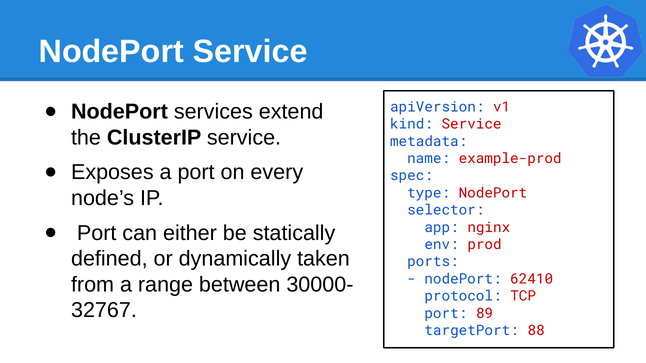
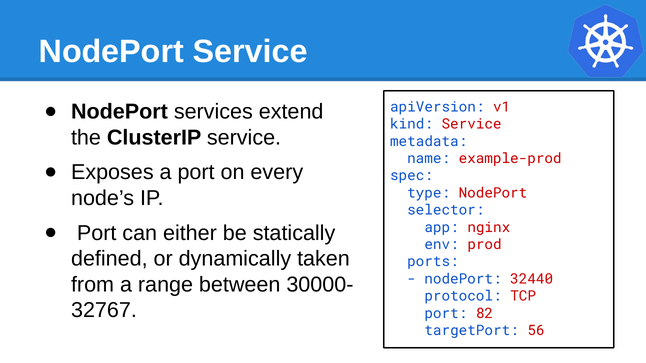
62410: 62410 -> 32440
89: 89 -> 82
88: 88 -> 56
